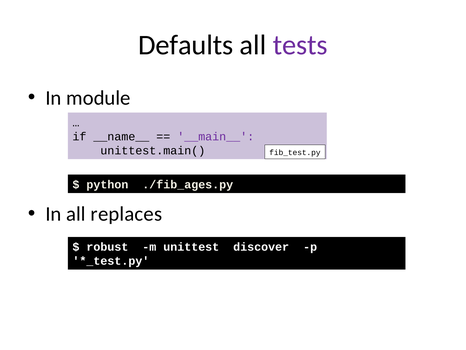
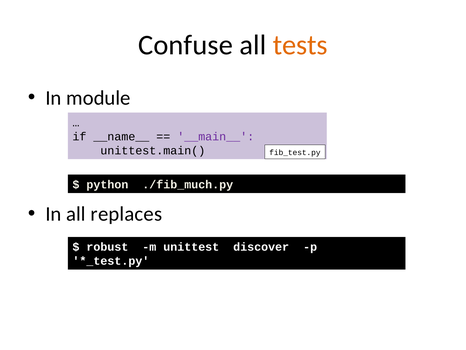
Defaults: Defaults -> Confuse
tests colour: purple -> orange
./fib_ages.py: ./fib_ages.py -> ./fib_much.py
